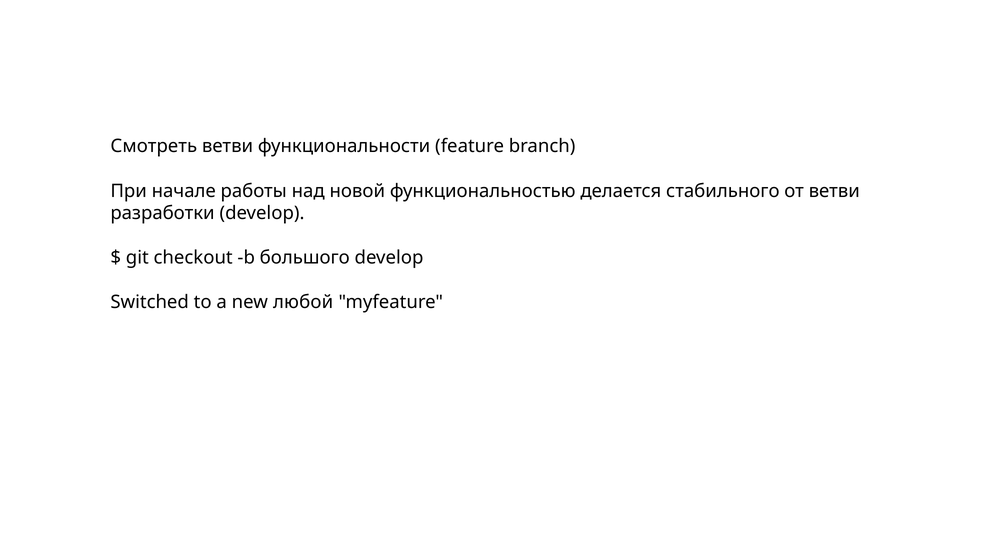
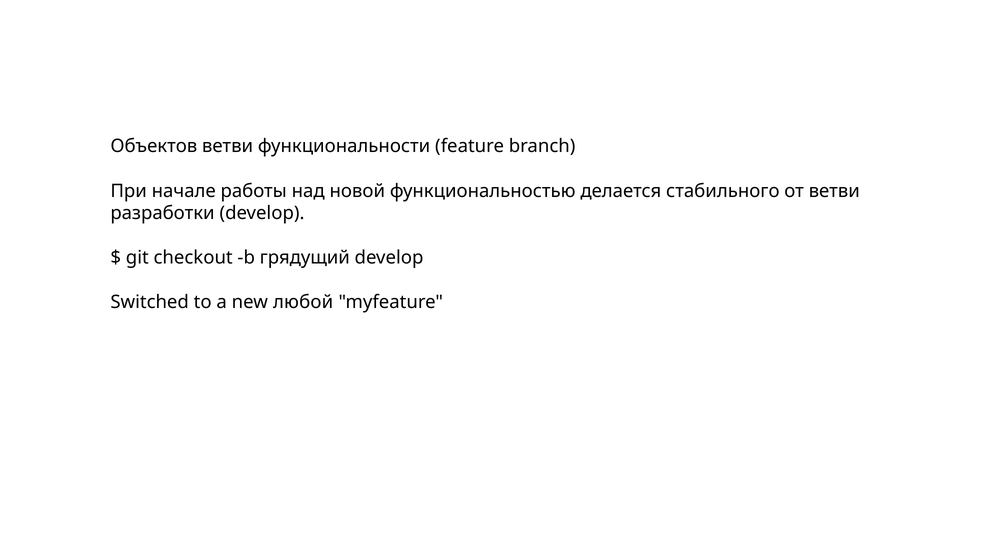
Смотреть: Смотреть -> Объектов
большого: большого -> грядущий
